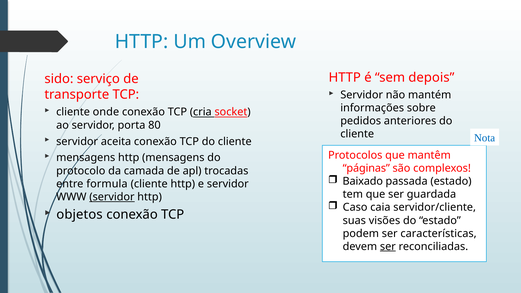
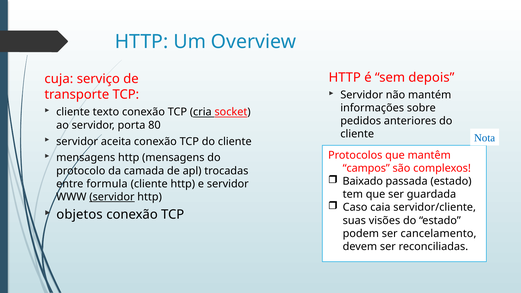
sido: sido -> cuja
onde: onde -> texto
páginas: páginas -> campos
características: características -> cancelamento
ser at (388, 247) underline: present -> none
